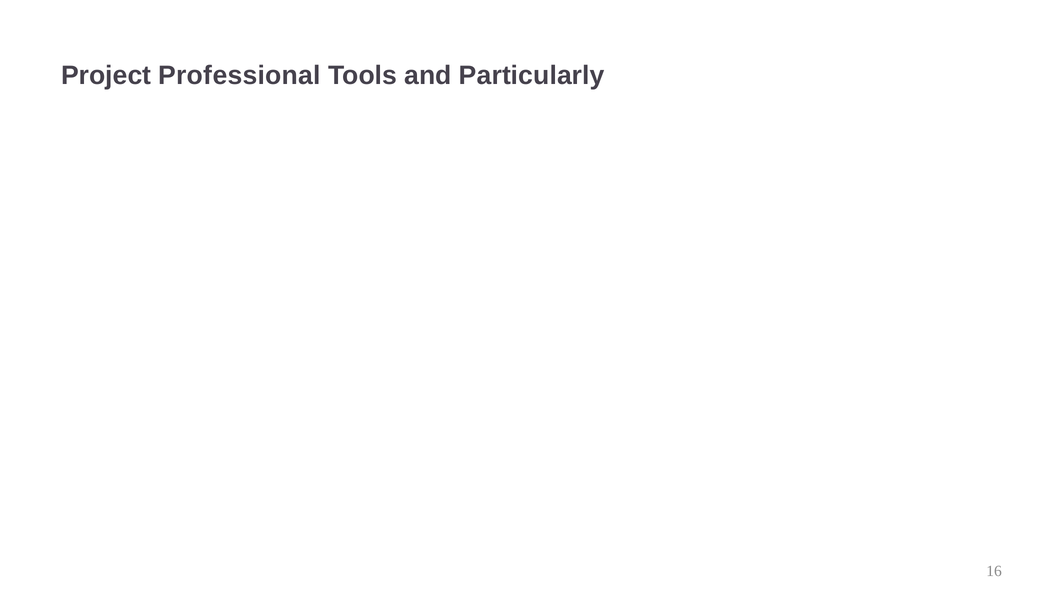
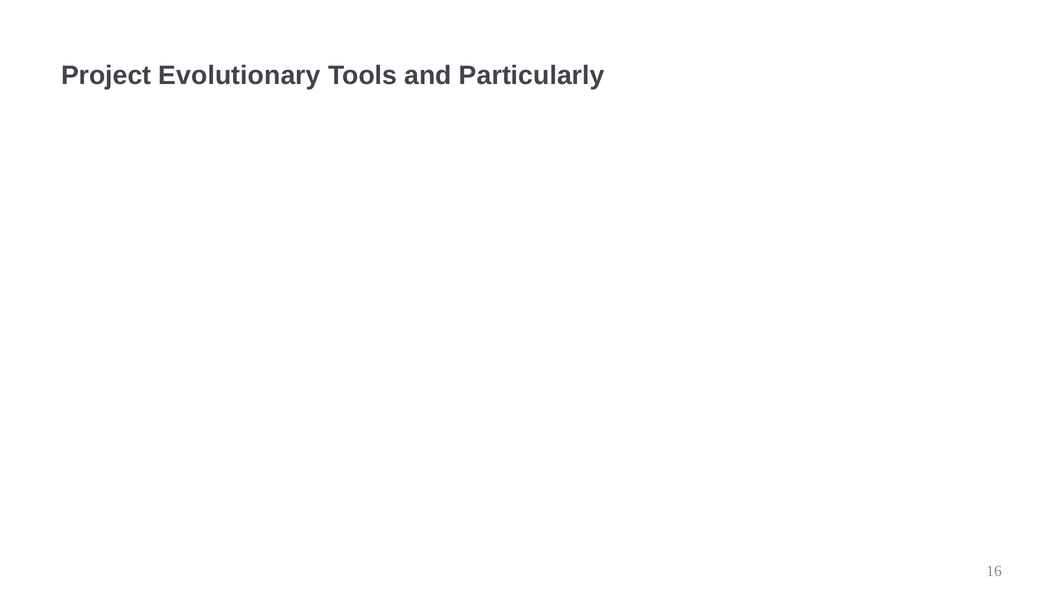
Professional: Professional -> Evolutionary
